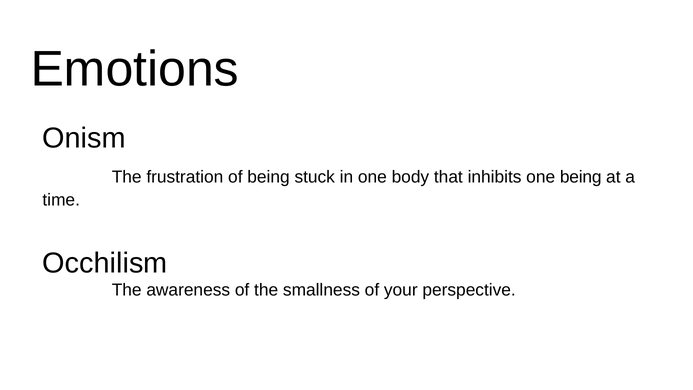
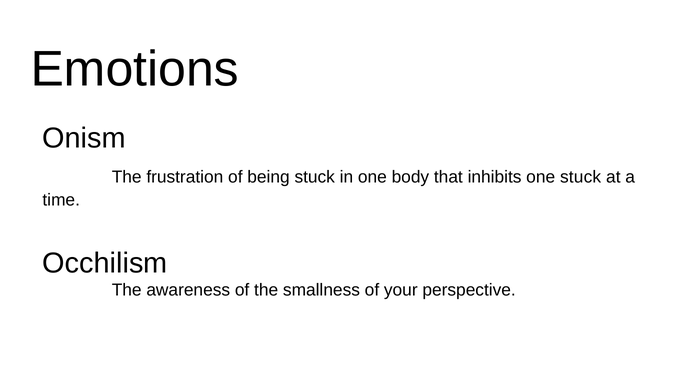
one being: being -> stuck
